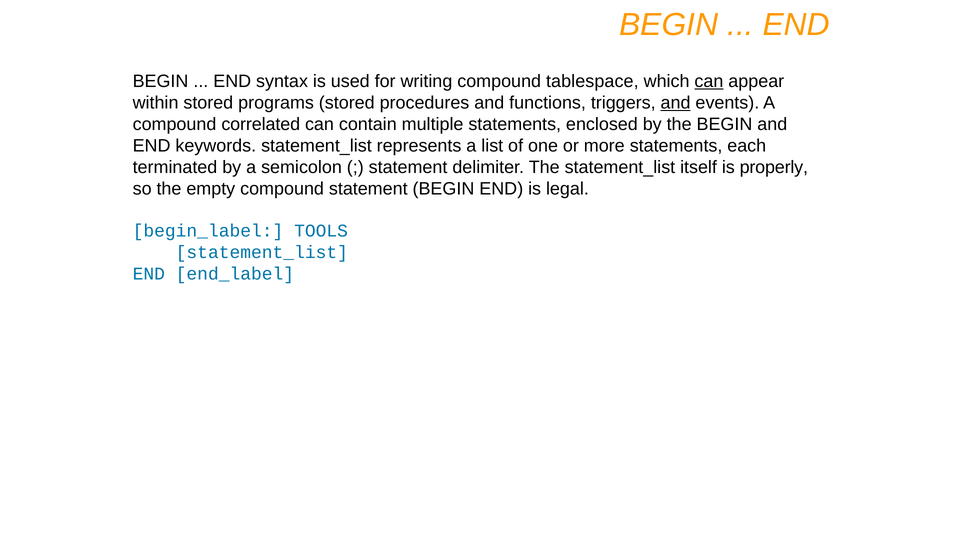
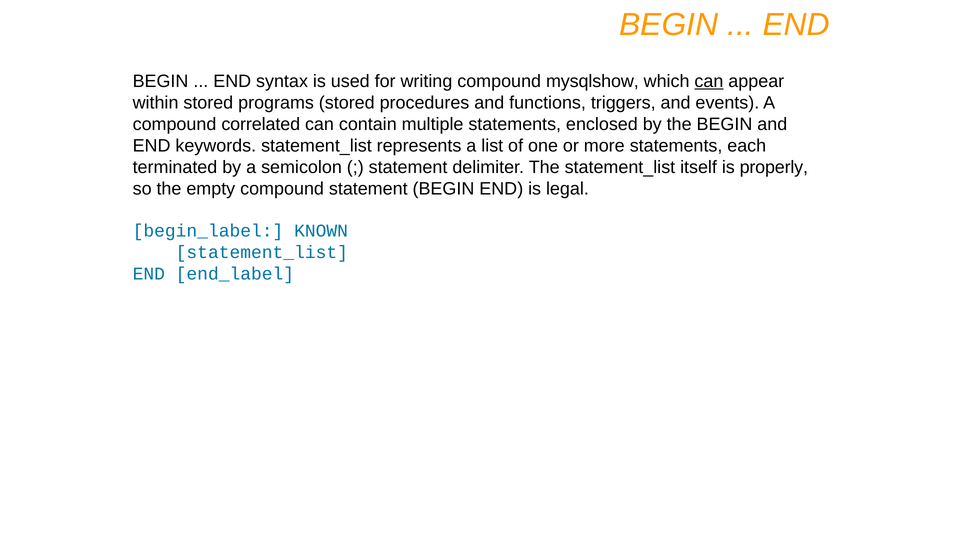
tablespace: tablespace -> mysqlshow
and at (676, 103) underline: present -> none
TOOLS: TOOLS -> KNOWN
